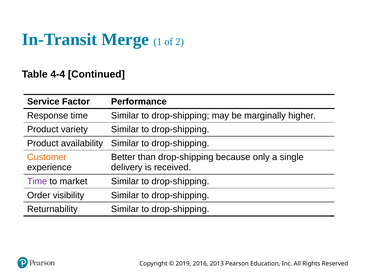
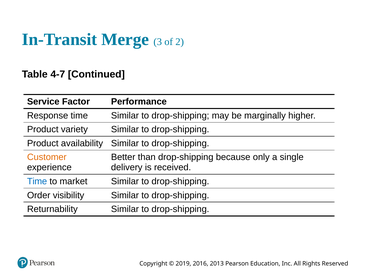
1: 1 -> 3
4-4: 4-4 -> 4-7
Time at (37, 181) colour: purple -> blue
